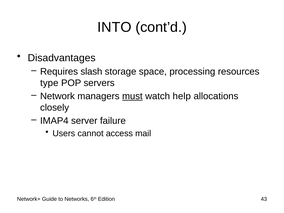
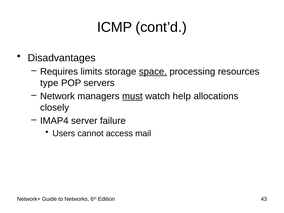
INTO: INTO -> ICMP
slash: slash -> limits
space underline: none -> present
